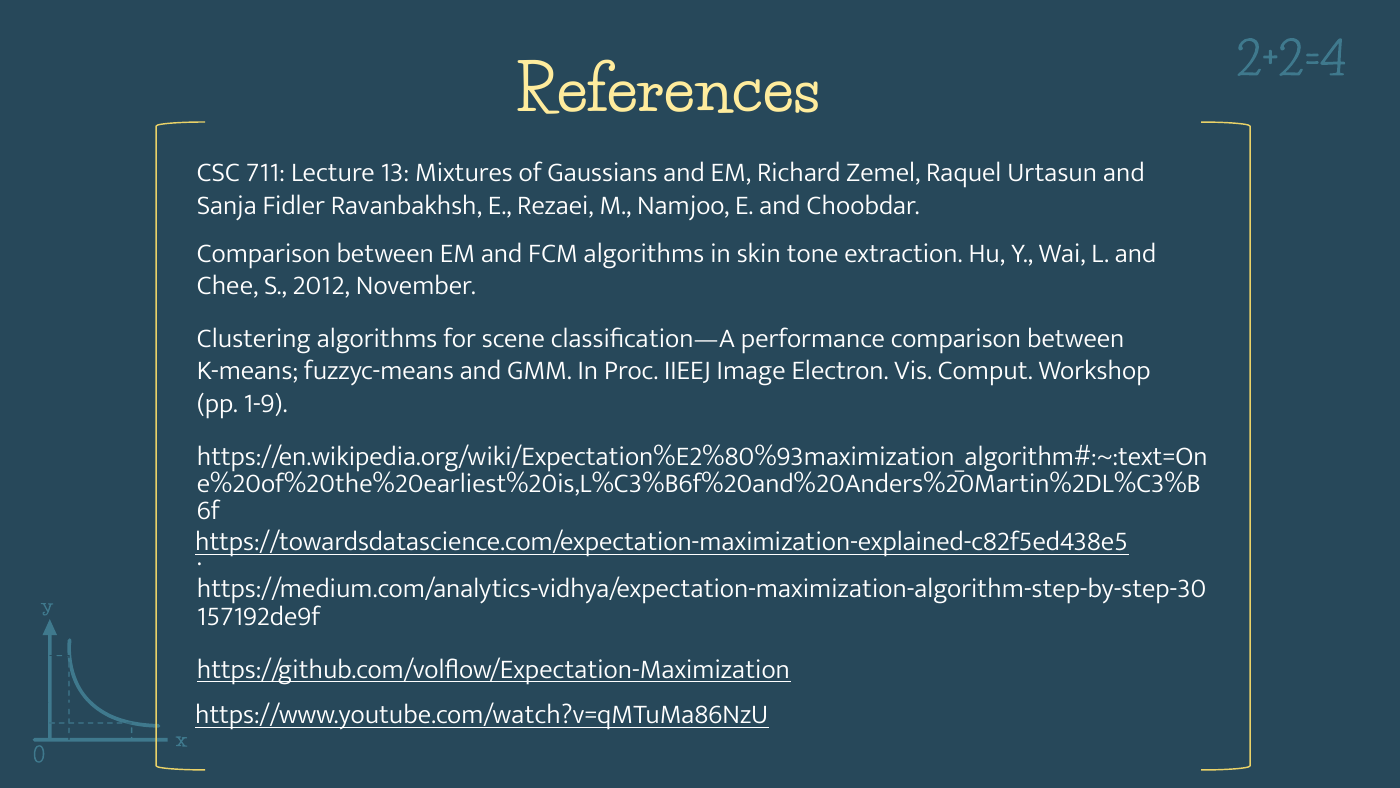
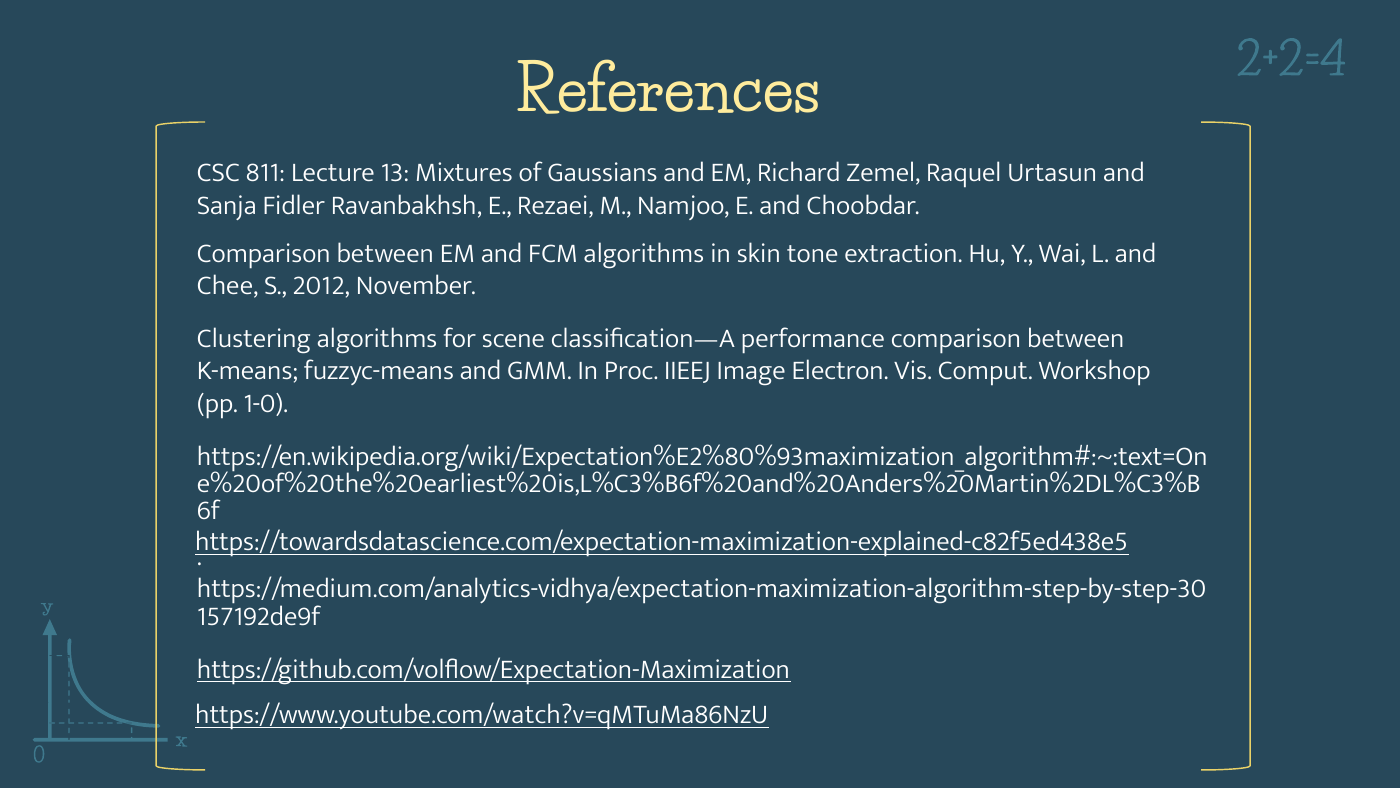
711: 711 -> 811
1-9: 1-9 -> 1-0
